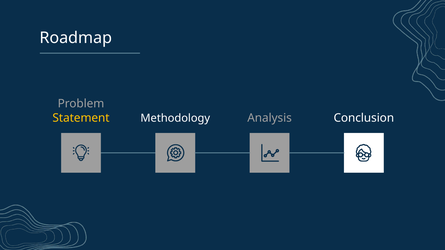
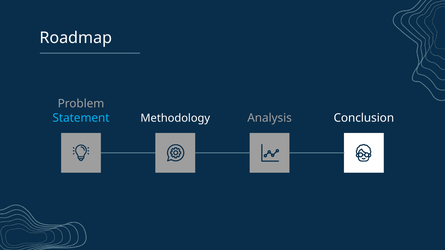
Statement colour: yellow -> light blue
